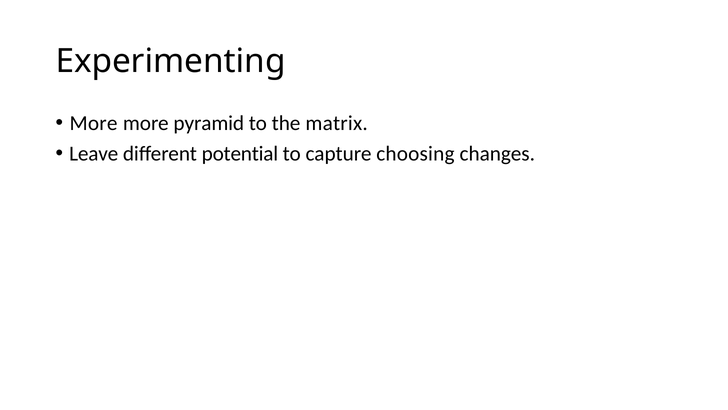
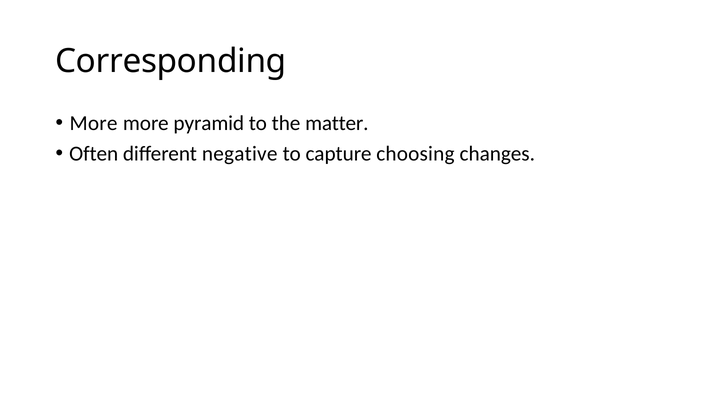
Experimenting: Experimenting -> Corresponding
matrix: matrix -> matter
Leave: Leave -> Often
potential: potential -> negative
